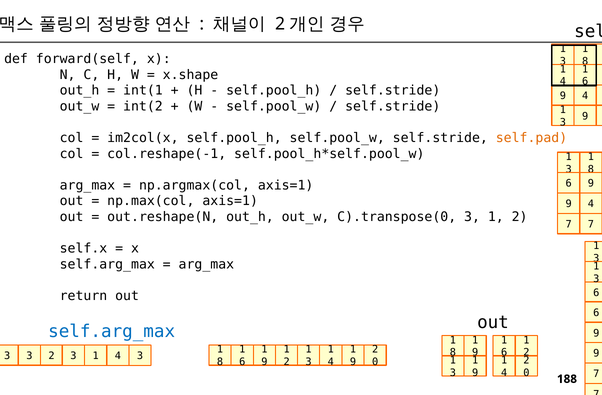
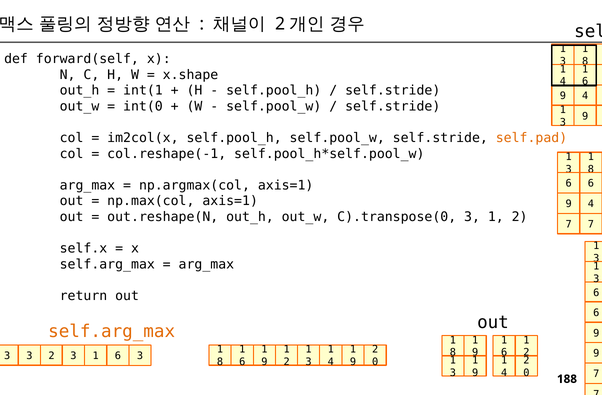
int(2: int(2 -> int(0
9 at (591, 184): 9 -> 6
self.arg_max at (112, 332) colour: blue -> orange
4 at (118, 356): 4 -> 6
